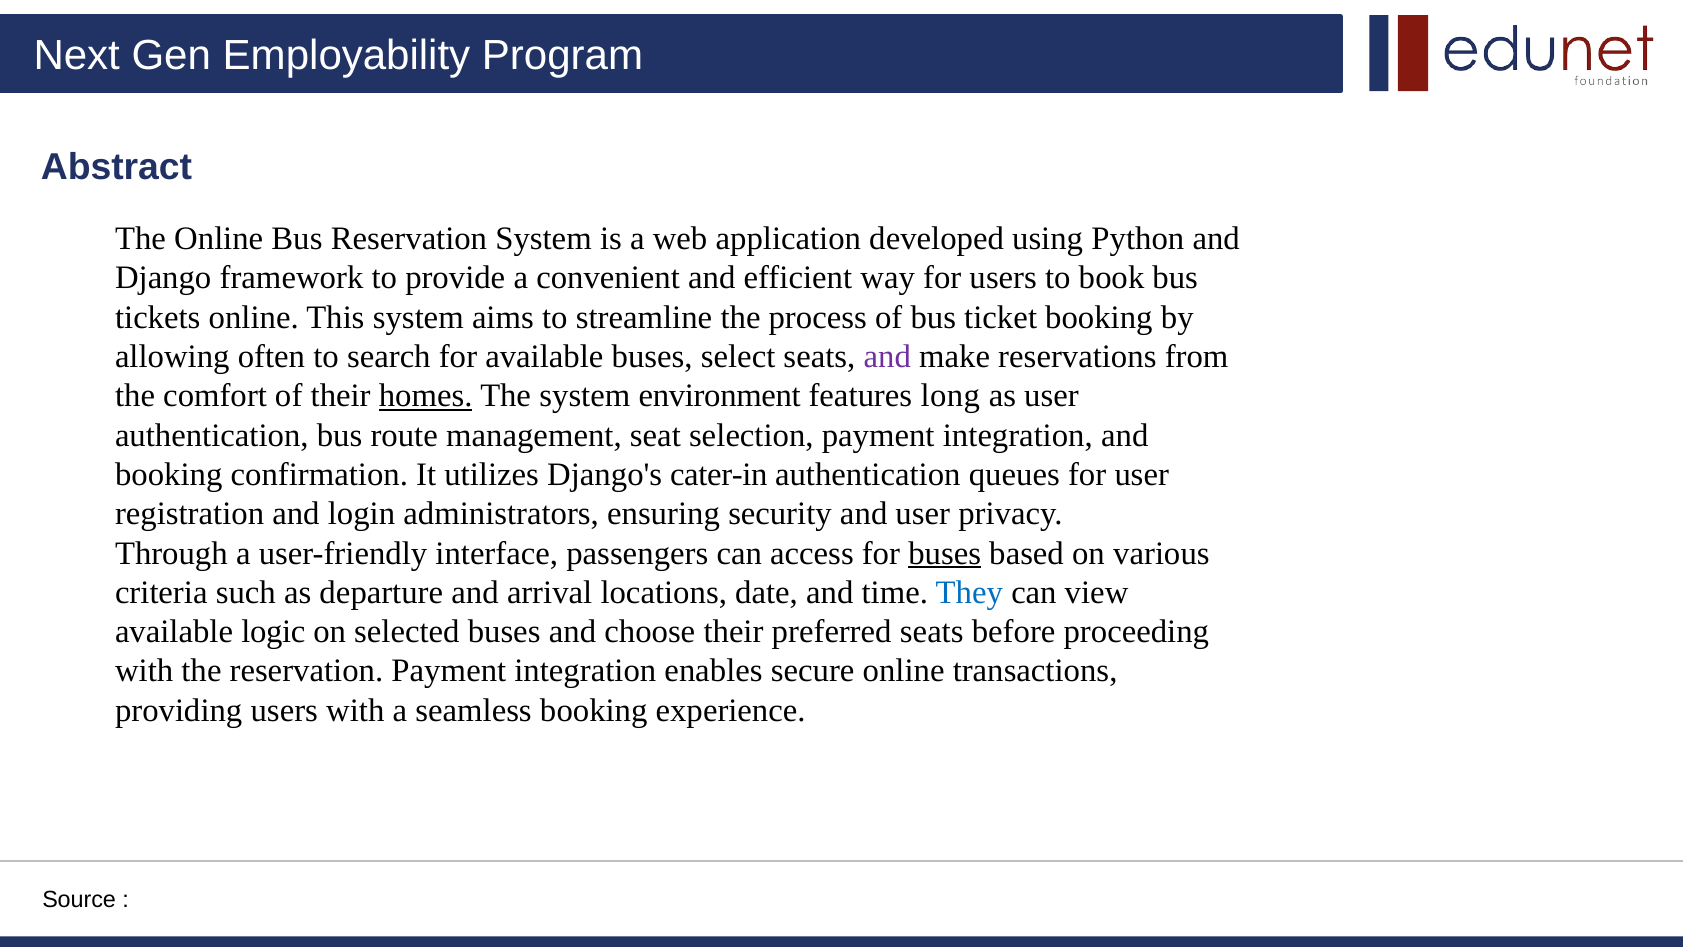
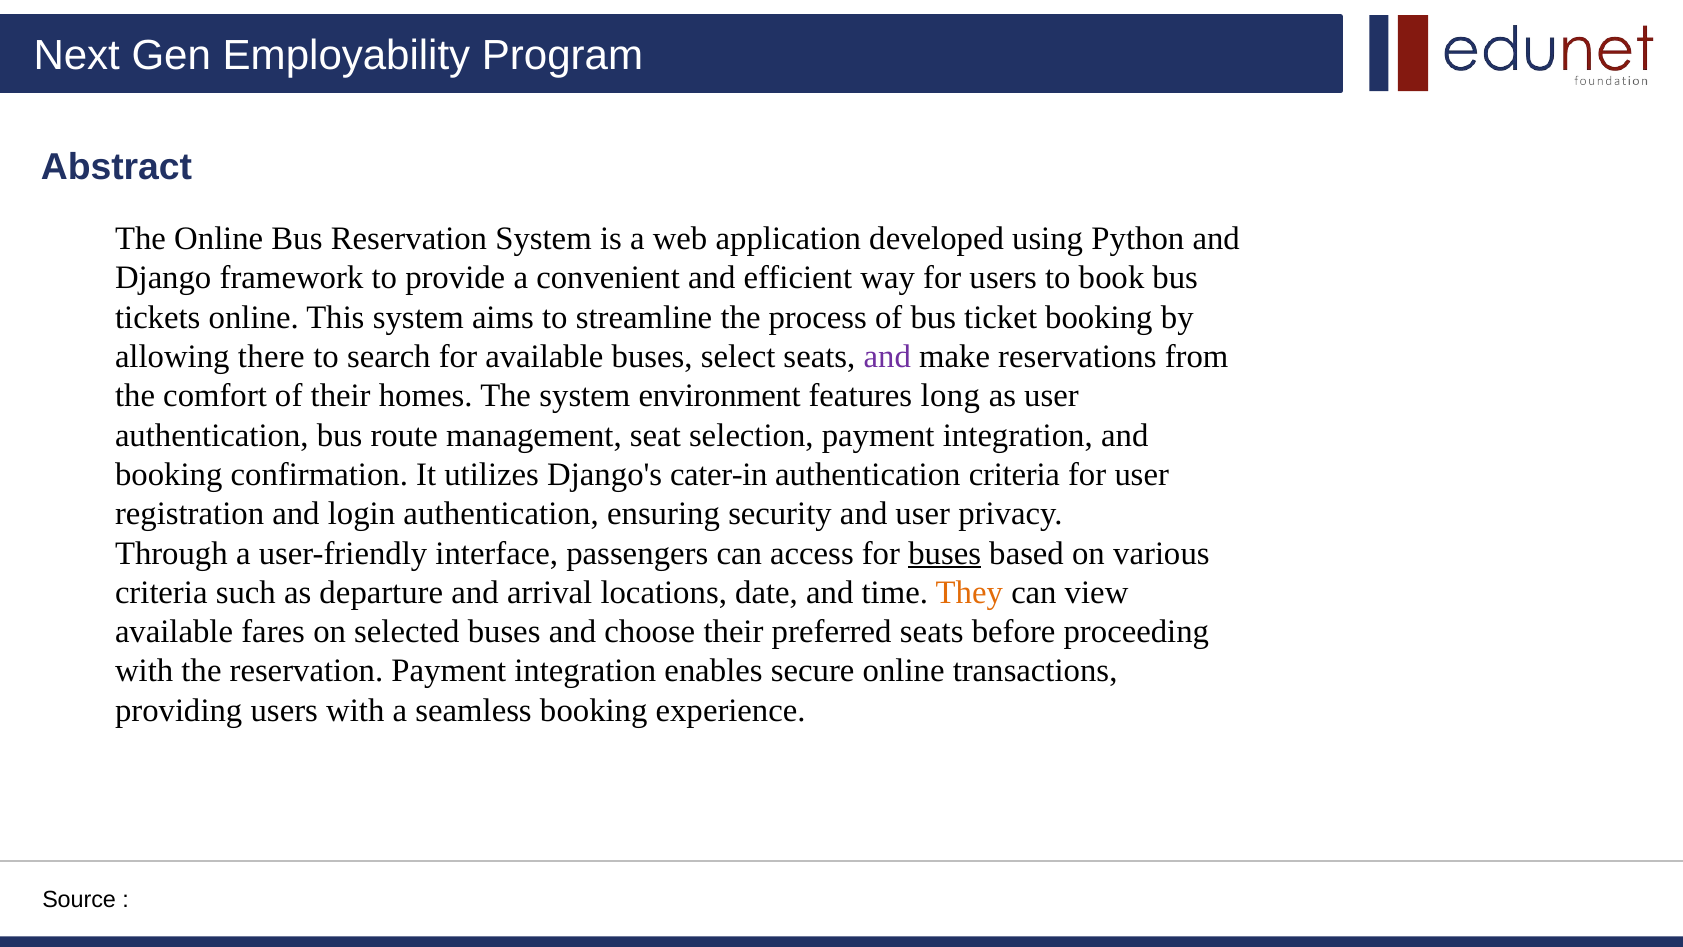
often: often -> there
homes underline: present -> none
authentication queues: queues -> criteria
login administrators: administrators -> authentication
They colour: blue -> orange
logic: logic -> fares
